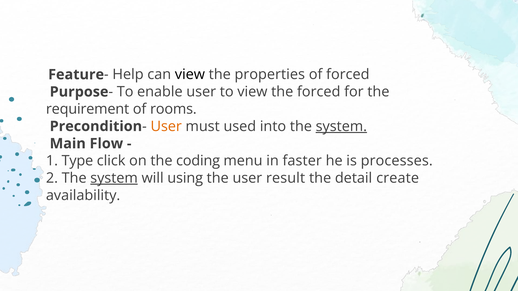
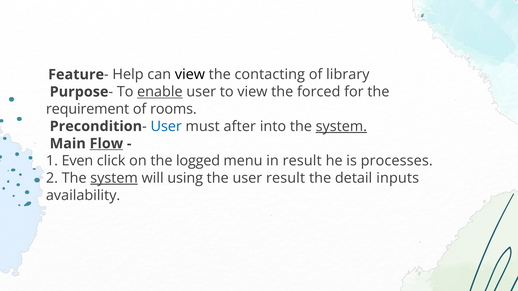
properties: properties -> contacting
of forced: forced -> library
enable underline: none -> present
User at (166, 126) colour: orange -> blue
used: used -> after
Flow underline: none -> present
Type: Type -> Even
coding: coding -> logged
in faster: faster -> result
create: create -> inputs
